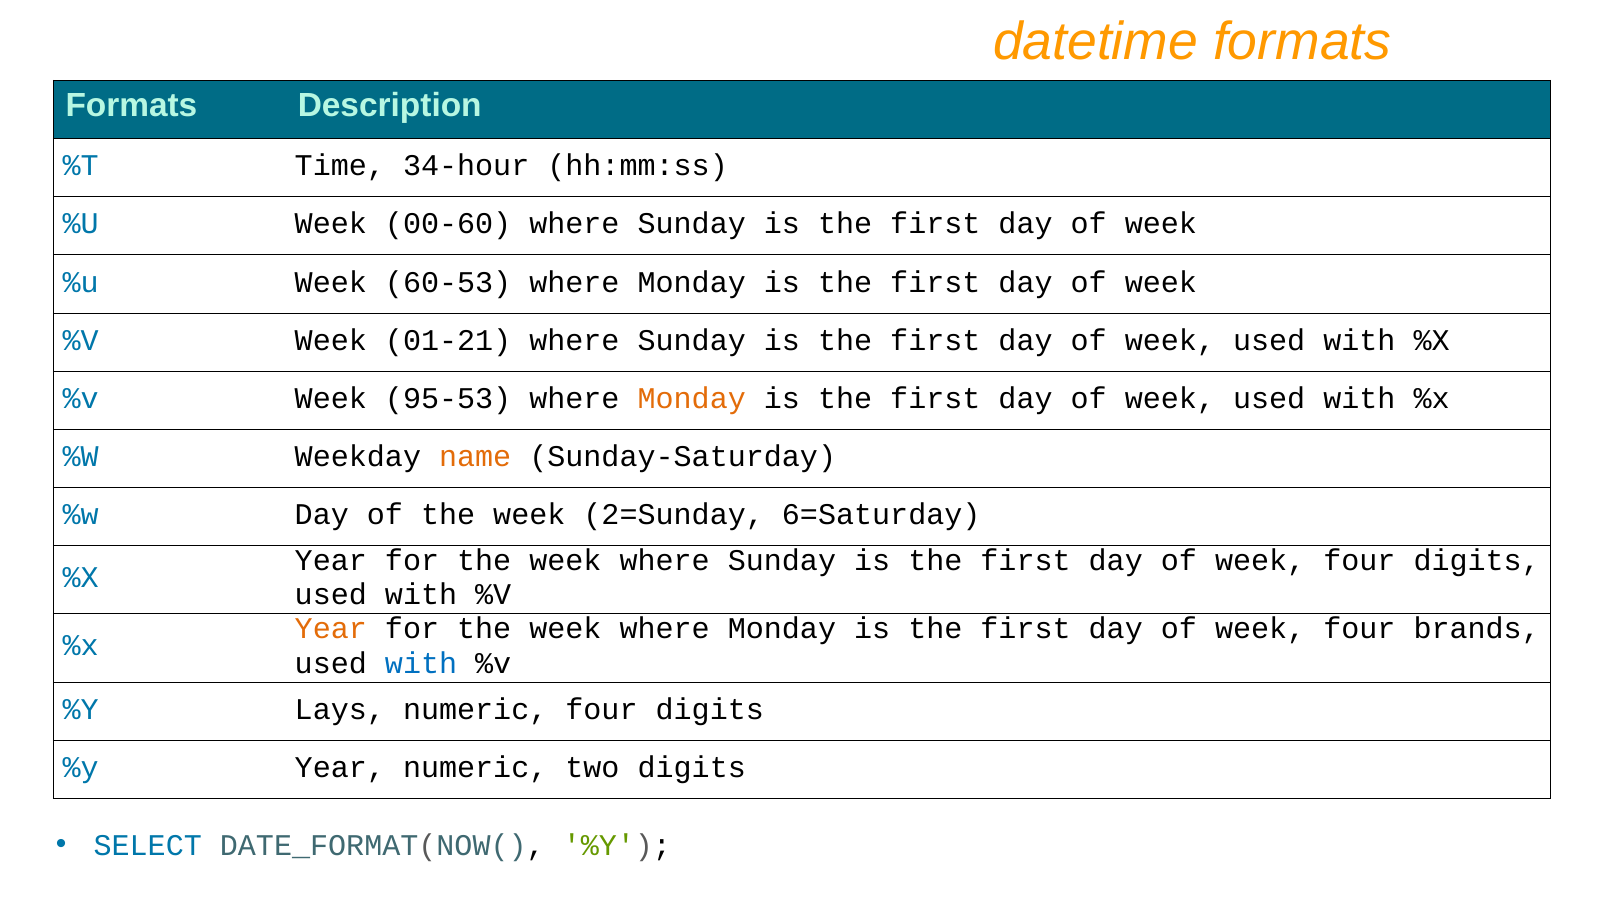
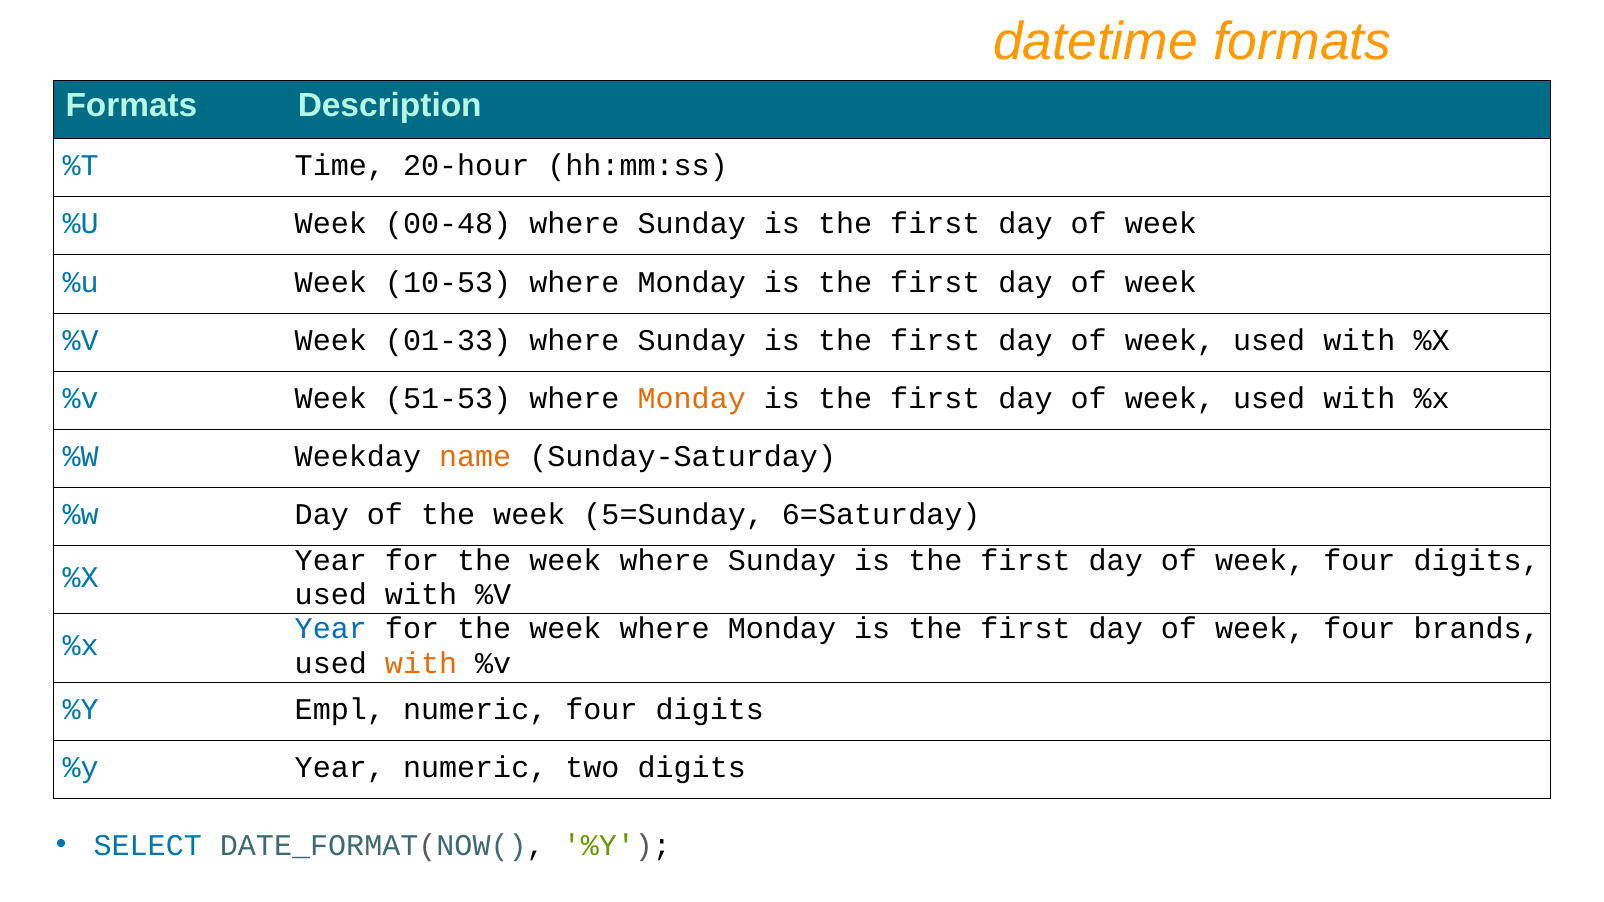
34-hour: 34-hour -> 20-hour
00-60: 00-60 -> 00-48
60-53: 60-53 -> 10-53
01-21: 01-21 -> 01-33
95-53: 95-53 -> 51-53
2=Sunday: 2=Sunday -> 5=Sunday
Year at (331, 629) colour: orange -> blue
with at (421, 663) colour: blue -> orange
Lays: Lays -> Empl
